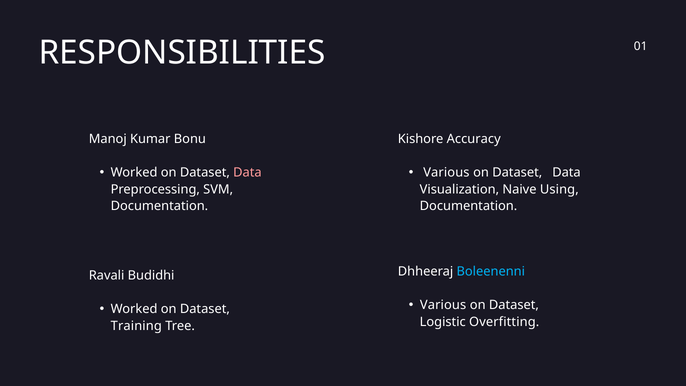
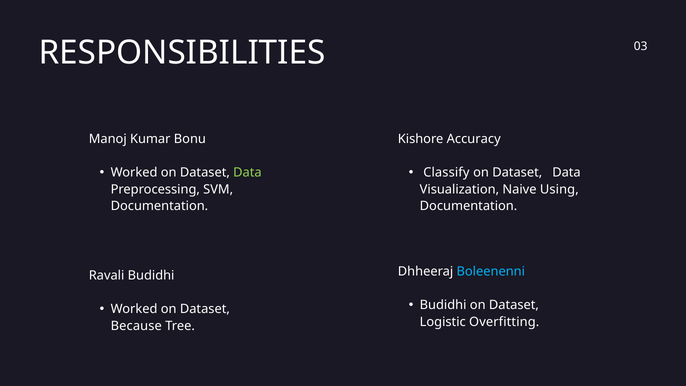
01: 01 -> 03
Data at (247, 172) colour: pink -> light green
Various at (446, 172): Various -> Classify
Various at (443, 305): Various -> Budidhi
Training: Training -> Because
